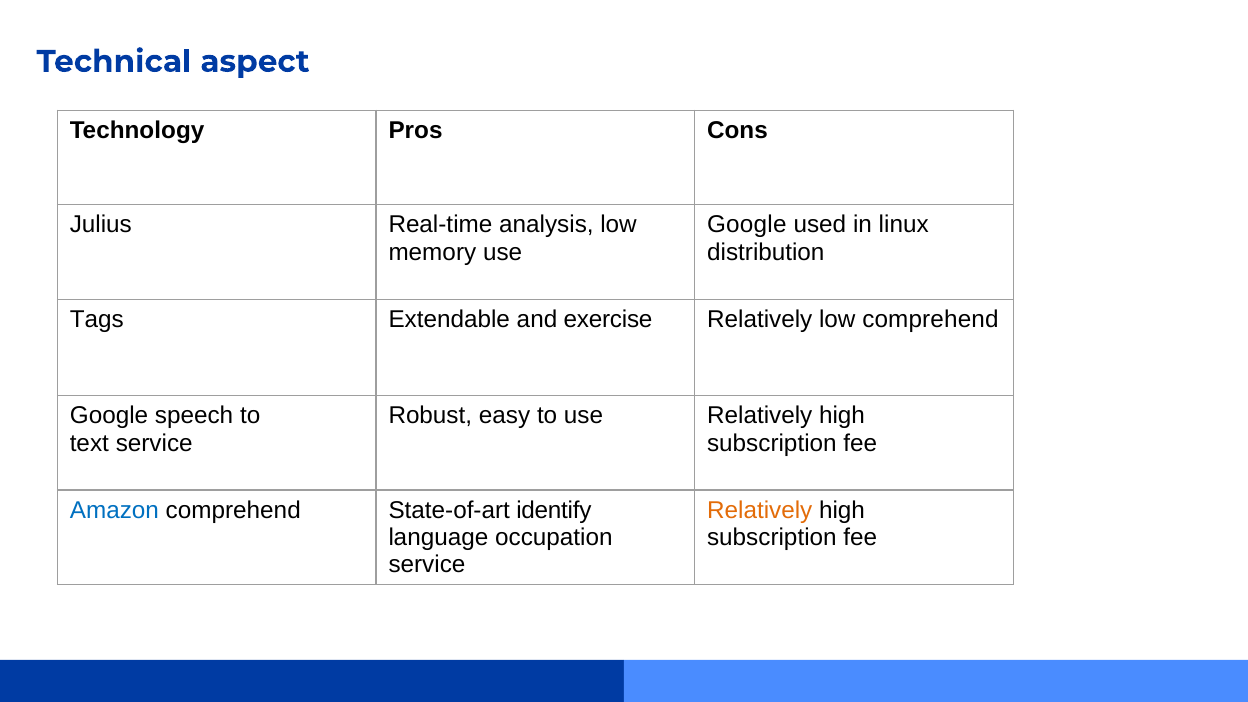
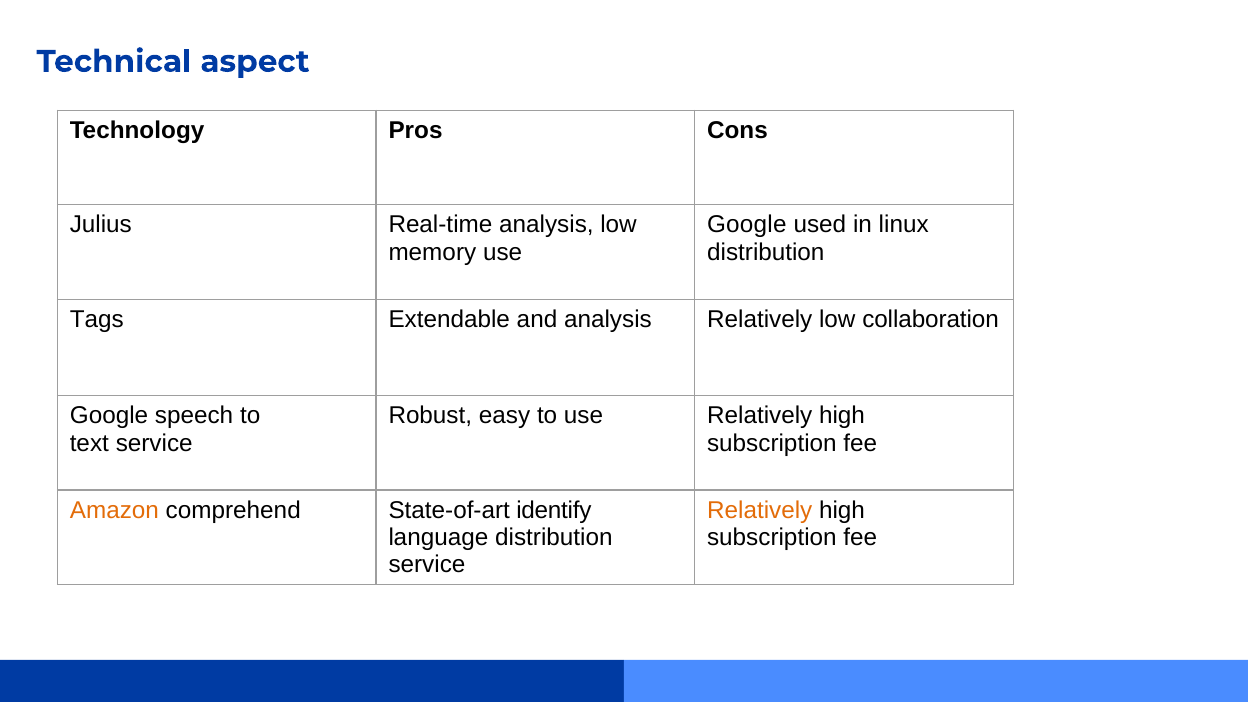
and exercise: exercise -> analysis
low comprehend: comprehend -> collaboration
Amazon colour: blue -> orange
language occupation: occupation -> distribution
